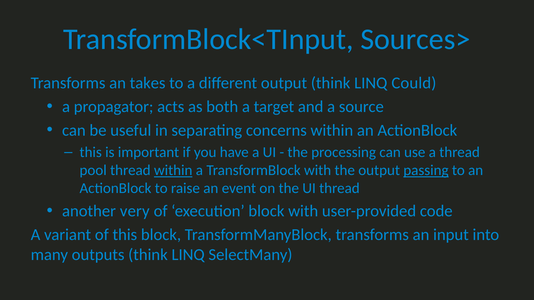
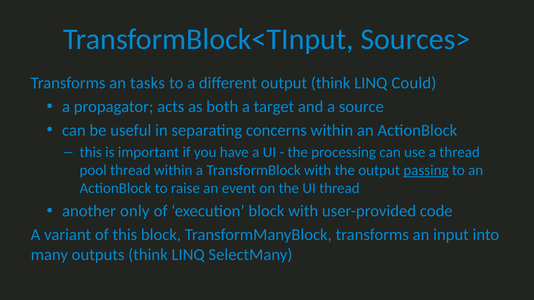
takes: takes -> tasks
within at (173, 171) underline: present -> none
very: very -> only
